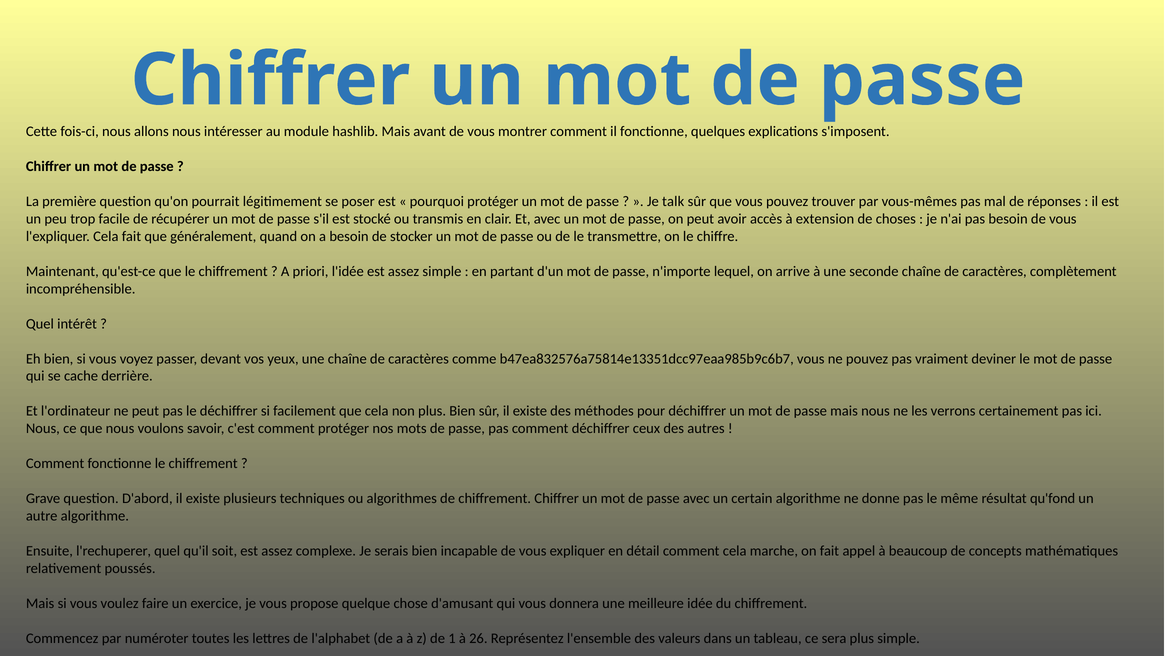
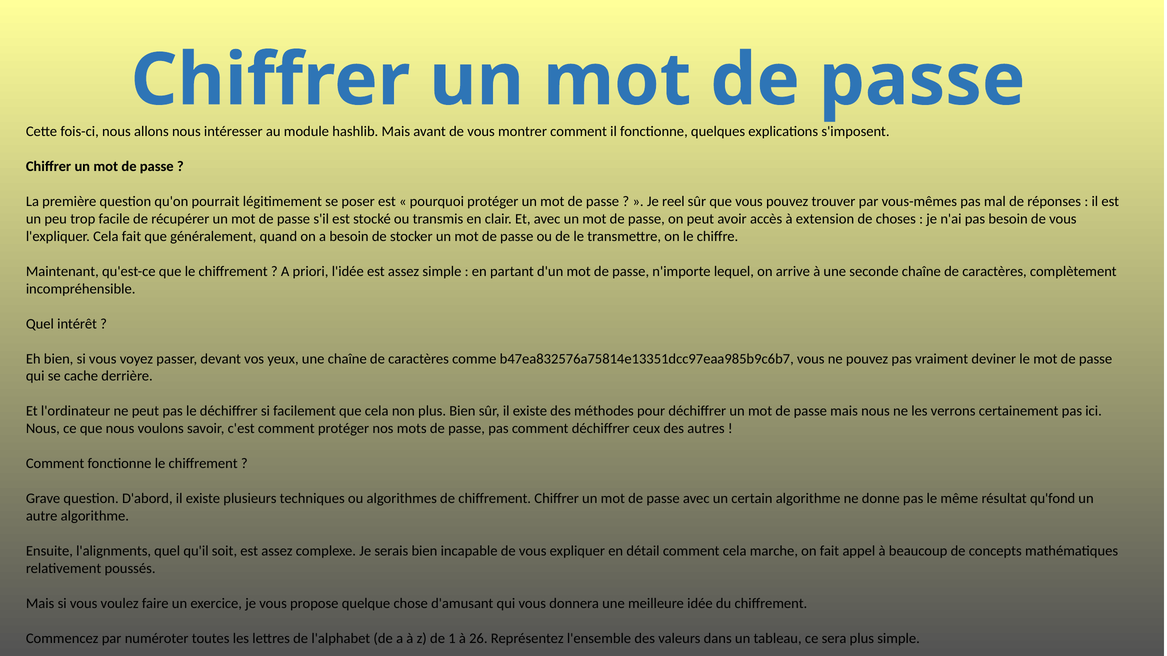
talk: talk -> reel
l'rechuperer: l'rechuperer -> l'alignments
